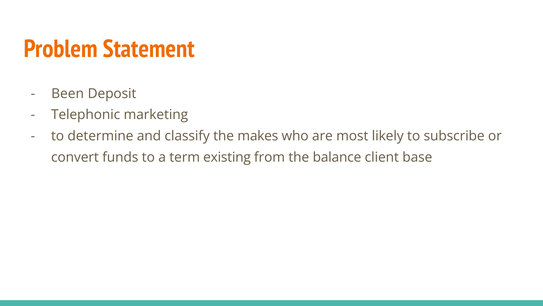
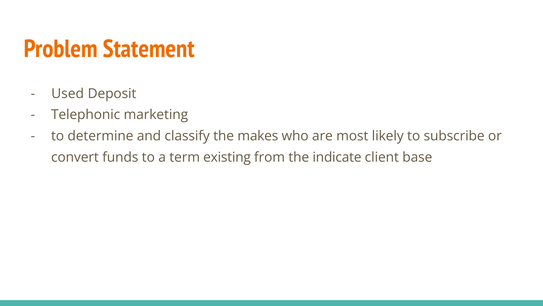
Been: Been -> Used
balance: balance -> indicate
